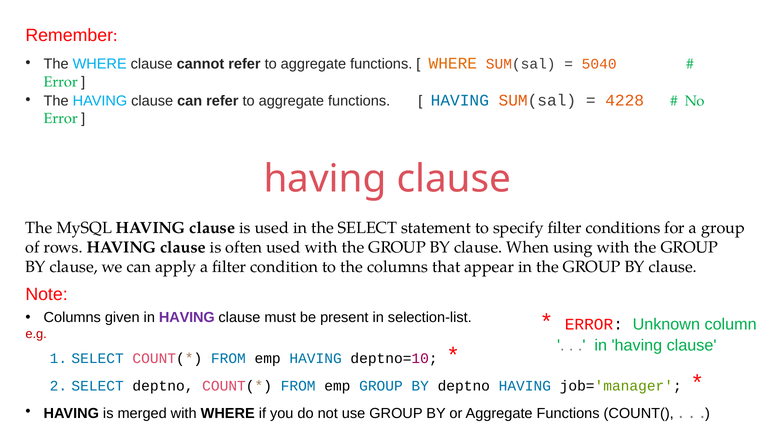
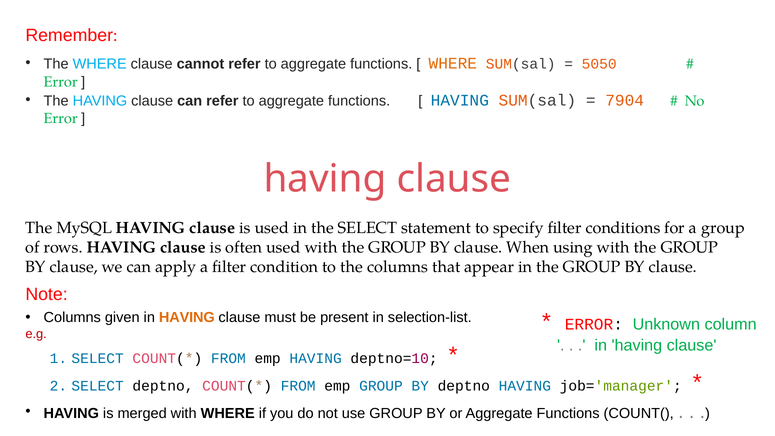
5040: 5040 -> 5050
4228: 4228 -> 7904
HAVING at (187, 318) colour: purple -> orange
